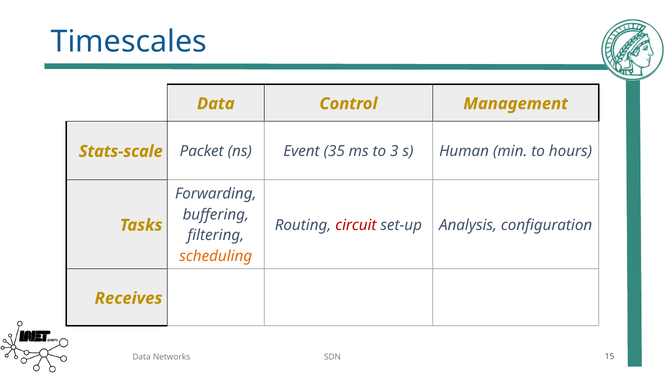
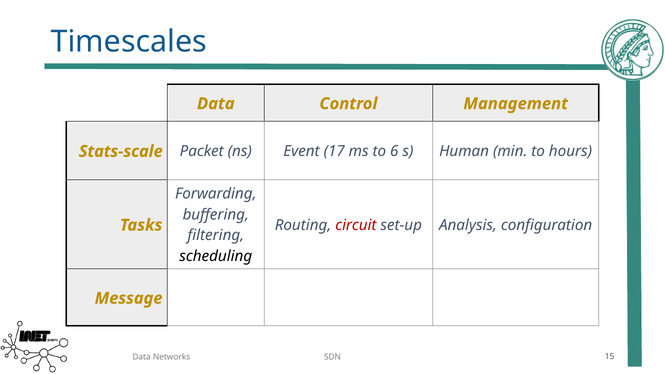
35: 35 -> 17
3: 3 -> 6
scheduling colour: orange -> black
Receives: Receives -> Message
